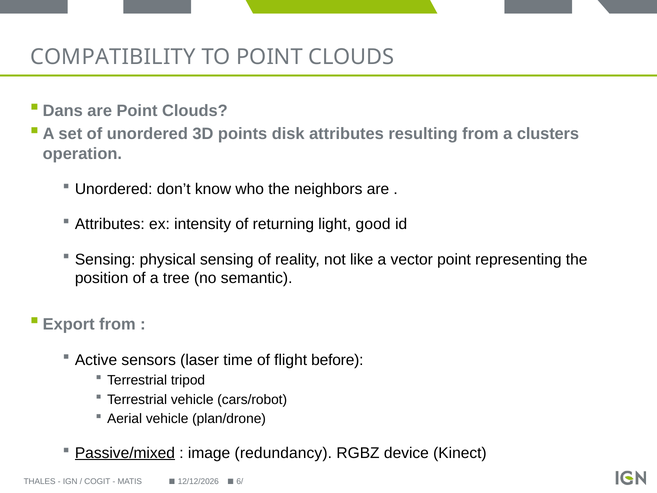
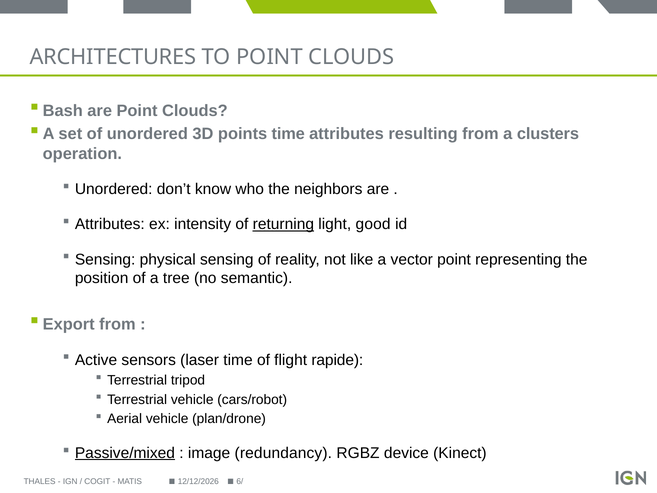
COMPATIBILITY: COMPATIBILITY -> ARCHITECTURES
Dans: Dans -> Bash
points disk: disk -> time
returning underline: none -> present
before: before -> rapide
